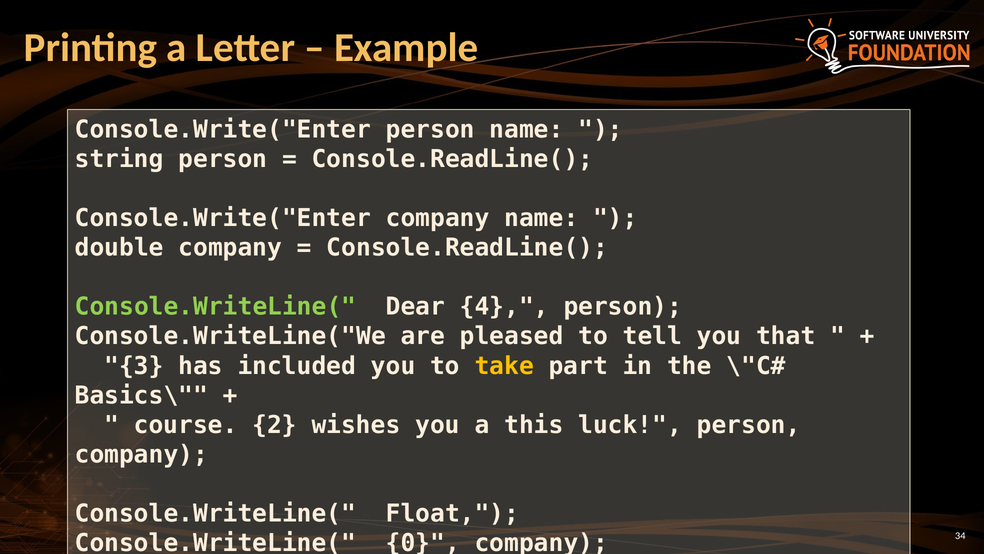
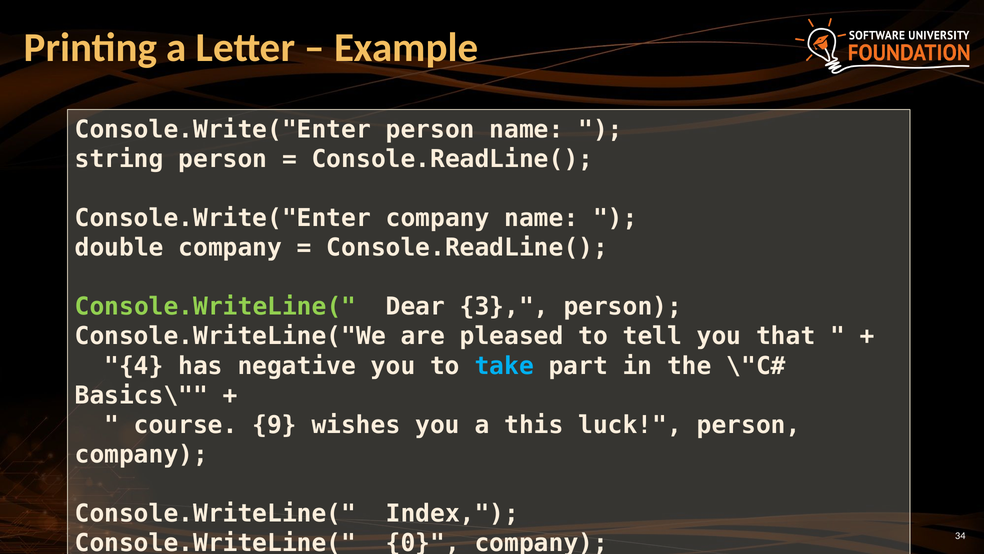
4: 4 -> 3
3: 3 -> 4
included: included -> negative
take colour: yellow -> light blue
2: 2 -> 9
Float: Float -> Index
